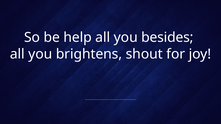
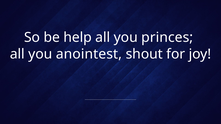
besides: besides -> princes
brightens: brightens -> anointest
